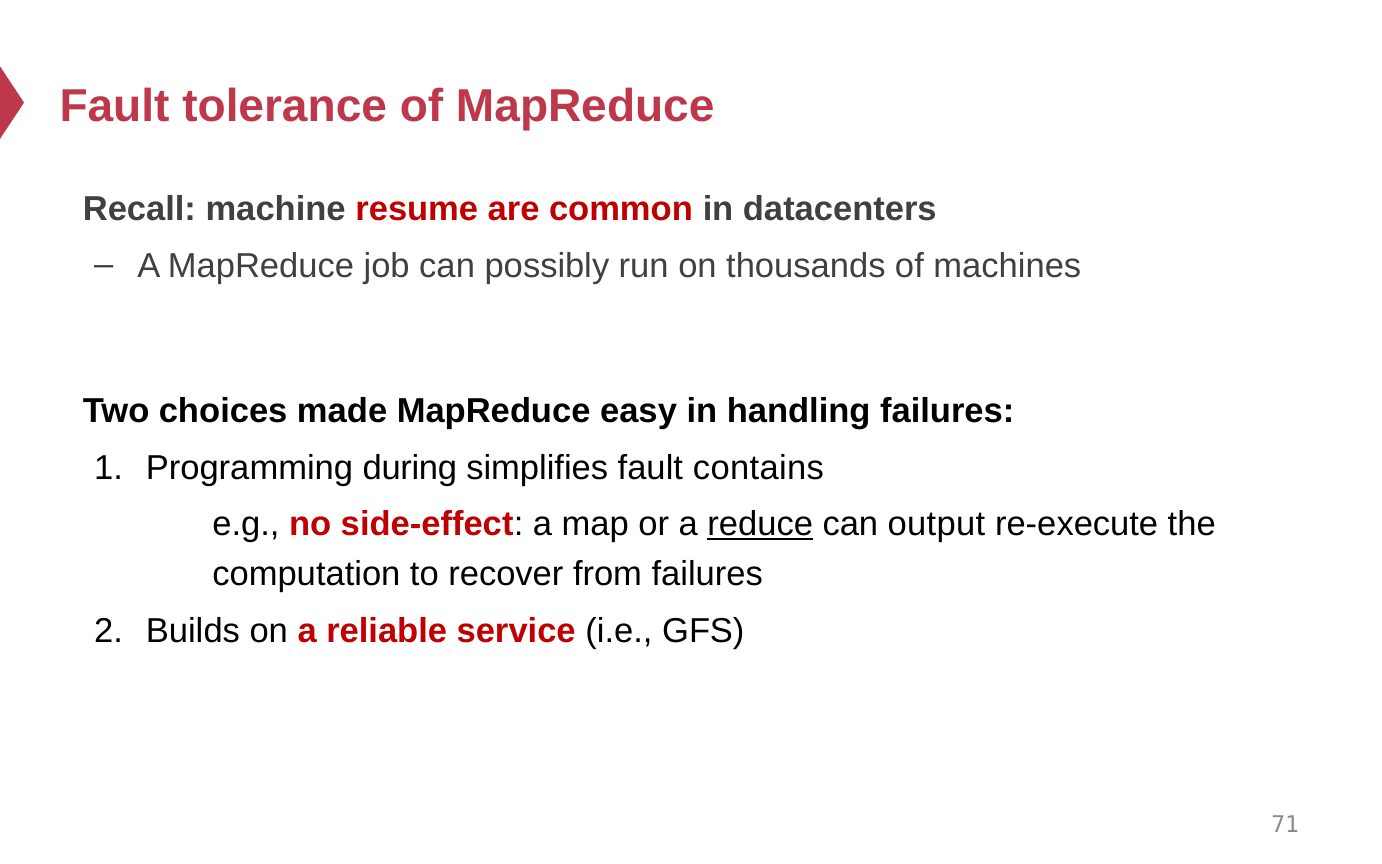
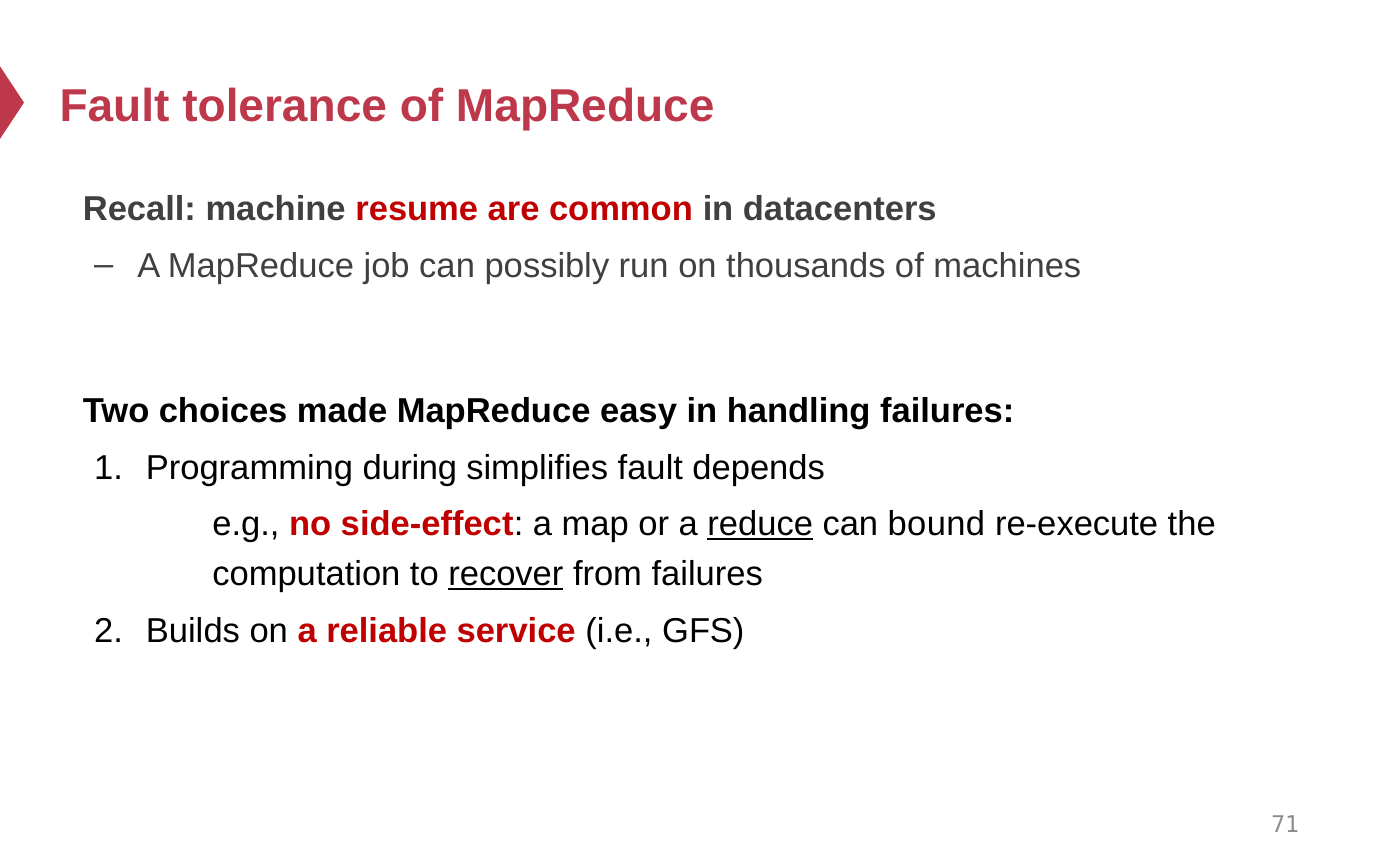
contains: contains -> depends
output: output -> bound
recover underline: none -> present
